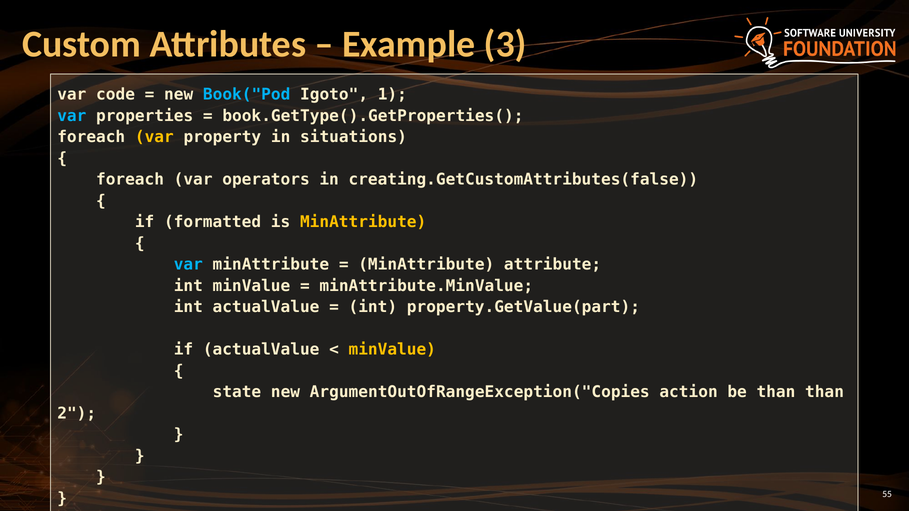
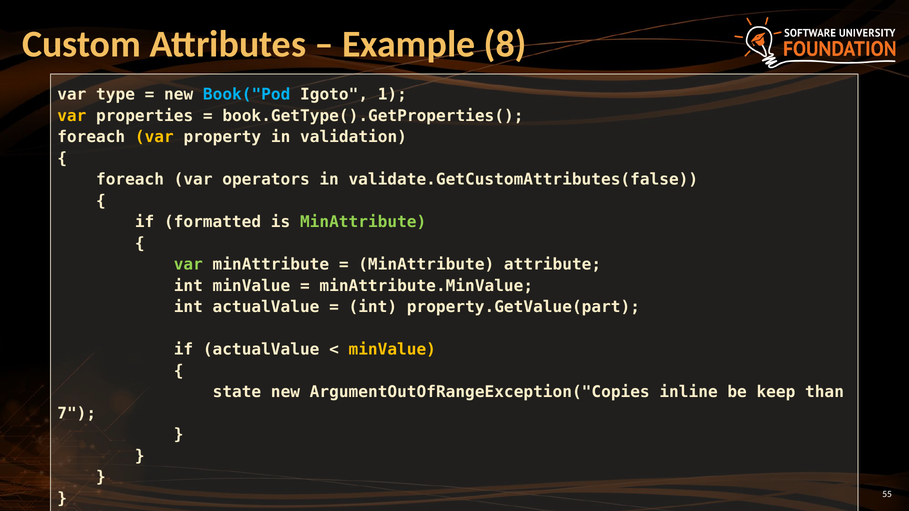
3: 3 -> 8
code: code -> type
var at (72, 116) colour: light blue -> yellow
situations: situations -> validation
creating.GetCustomAttributes(false: creating.GetCustomAttributes(false -> validate.GetCustomAttributes(false
MinAttribute at (363, 222) colour: yellow -> light green
var at (188, 265) colour: light blue -> light green
action: action -> inline
be than: than -> keep
2: 2 -> 7
